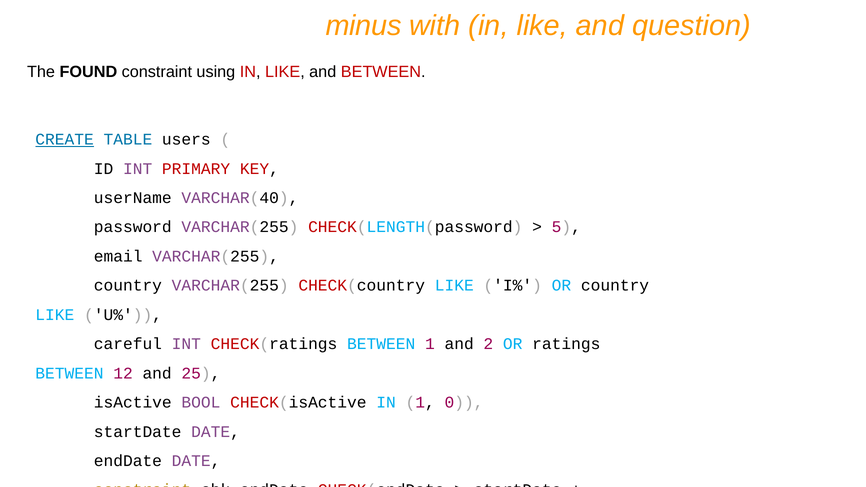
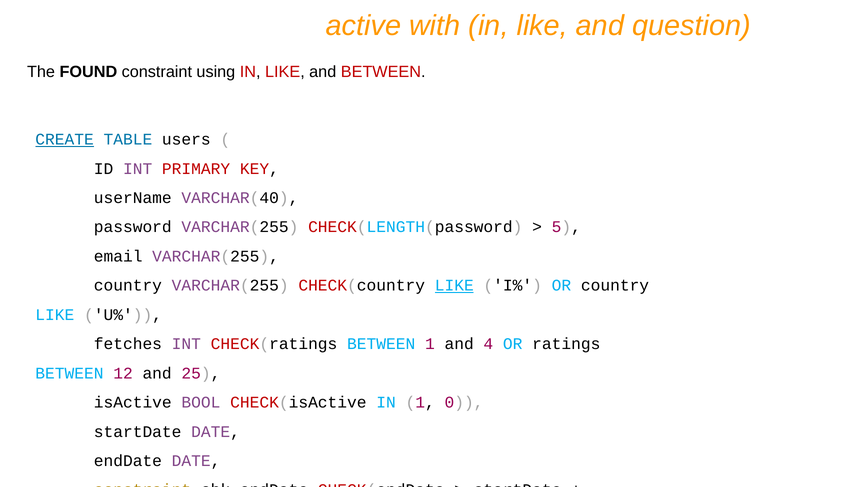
minus: minus -> active
LIKE at (454, 286) underline: none -> present
careful: careful -> fetches
2: 2 -> 4
